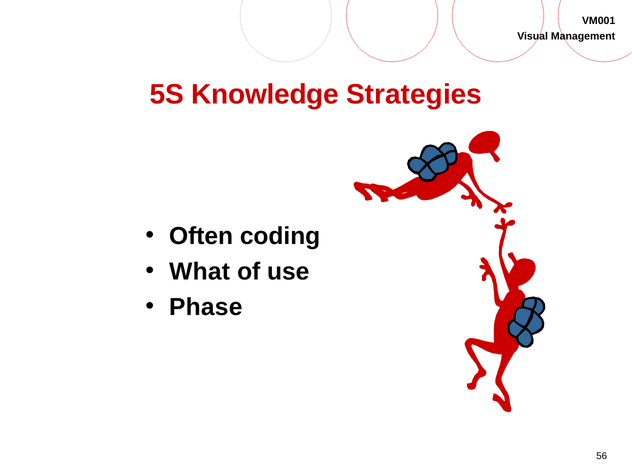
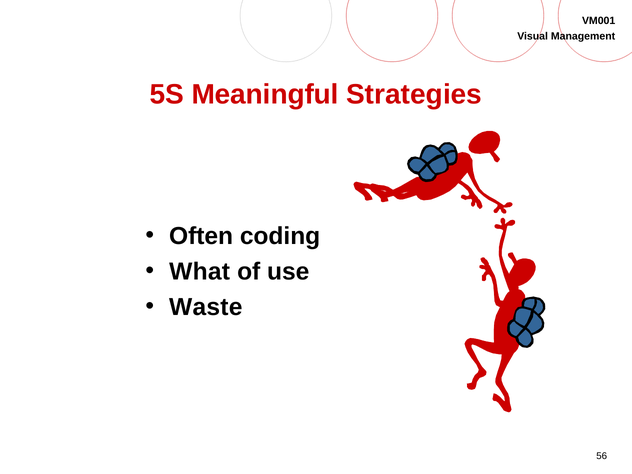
Knowledge: Knowledge -> Meaningful
Phase: Phase -> Waste
